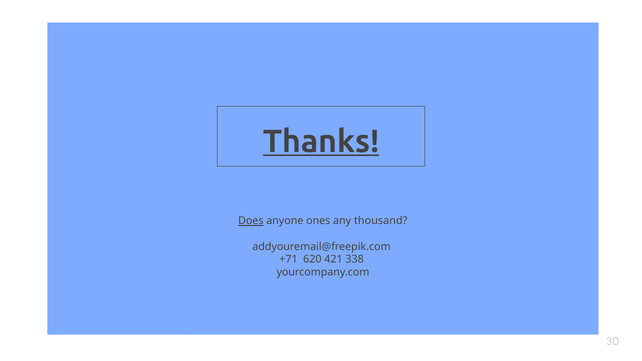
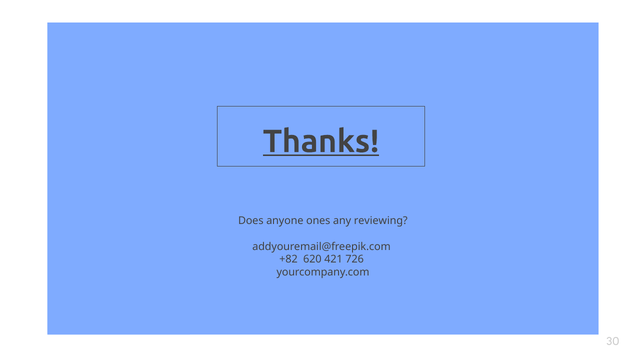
Does underline: present -> none
thousand: thousand -> reviewing
+71: +71 -> +82
338: 338 -> 726
